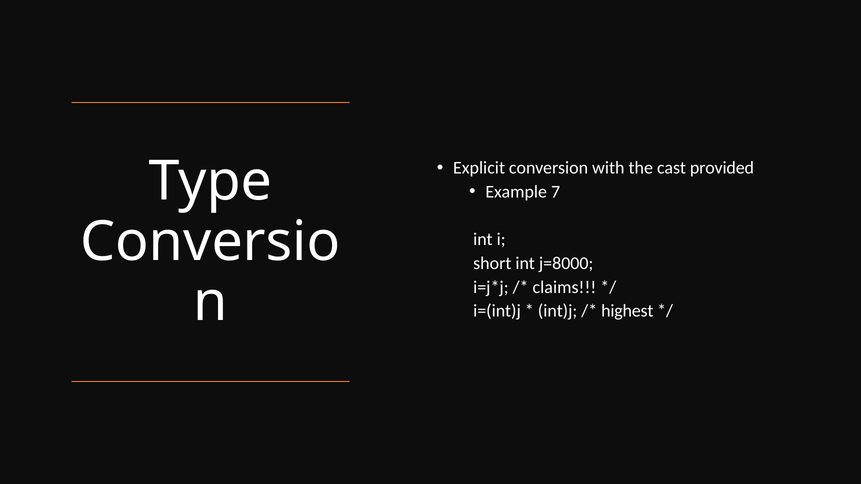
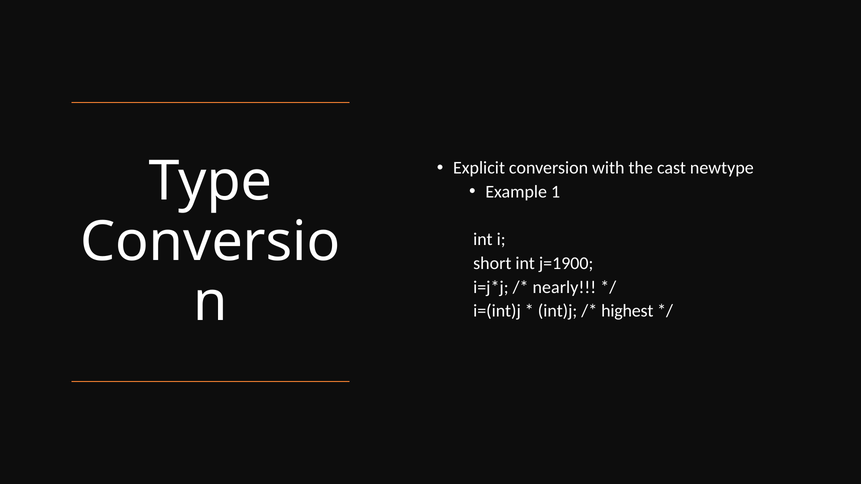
provided: provided -> newtype
7: 7 -> 1
j=8000: j=8000 -> j=1900
claims: claims -> nearly
